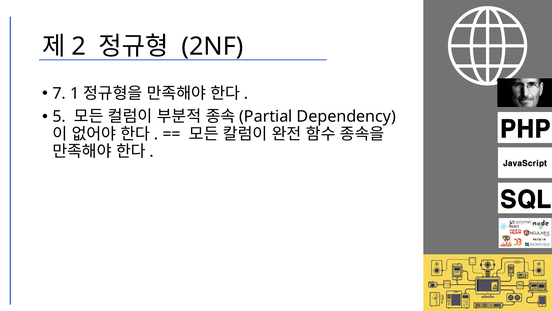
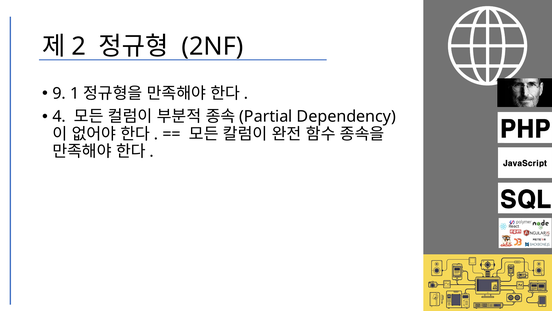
7: 7 -> 9
5: 5 -> 4
